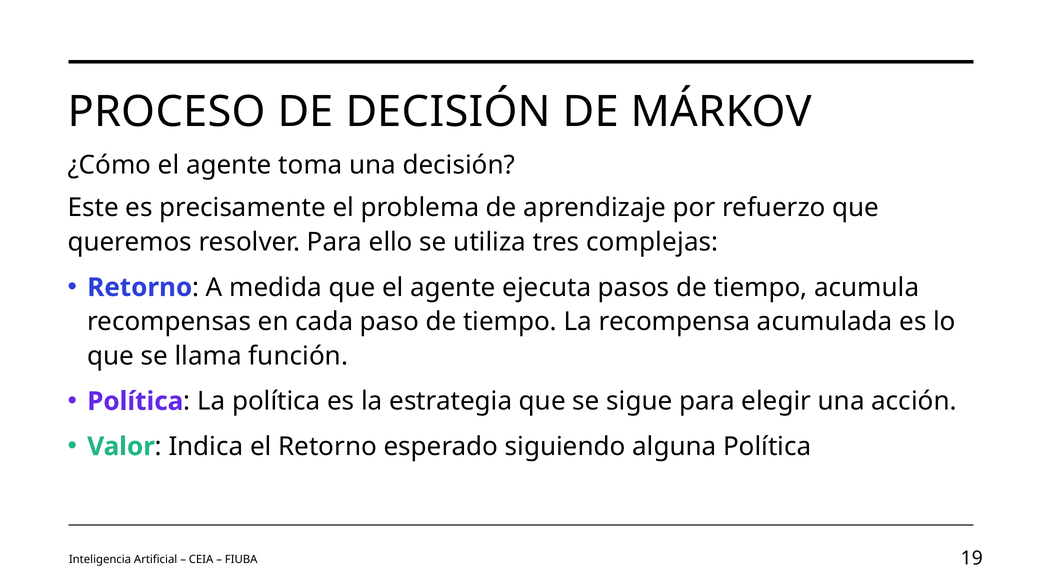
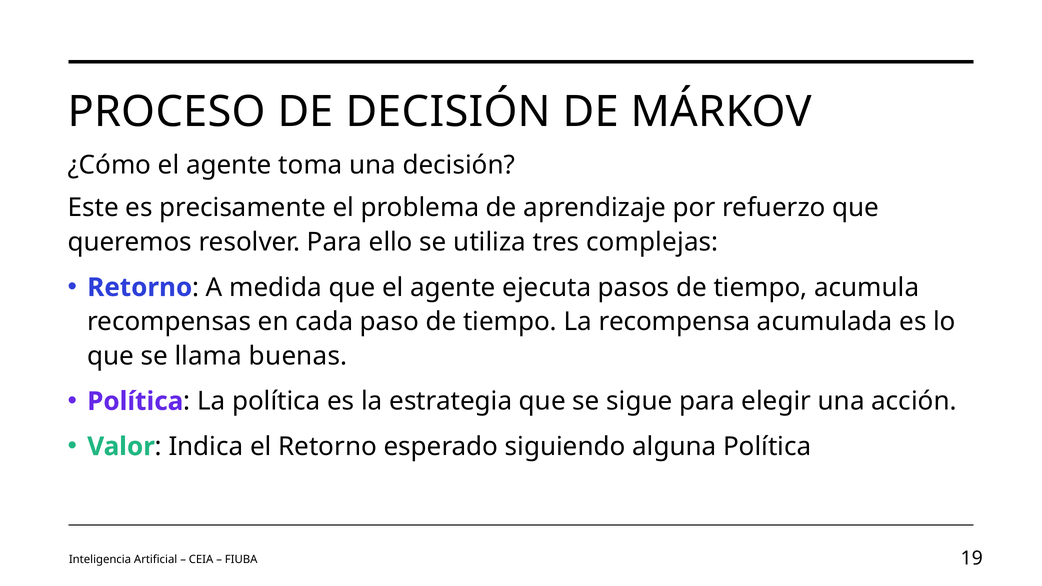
función: función -> buenas
